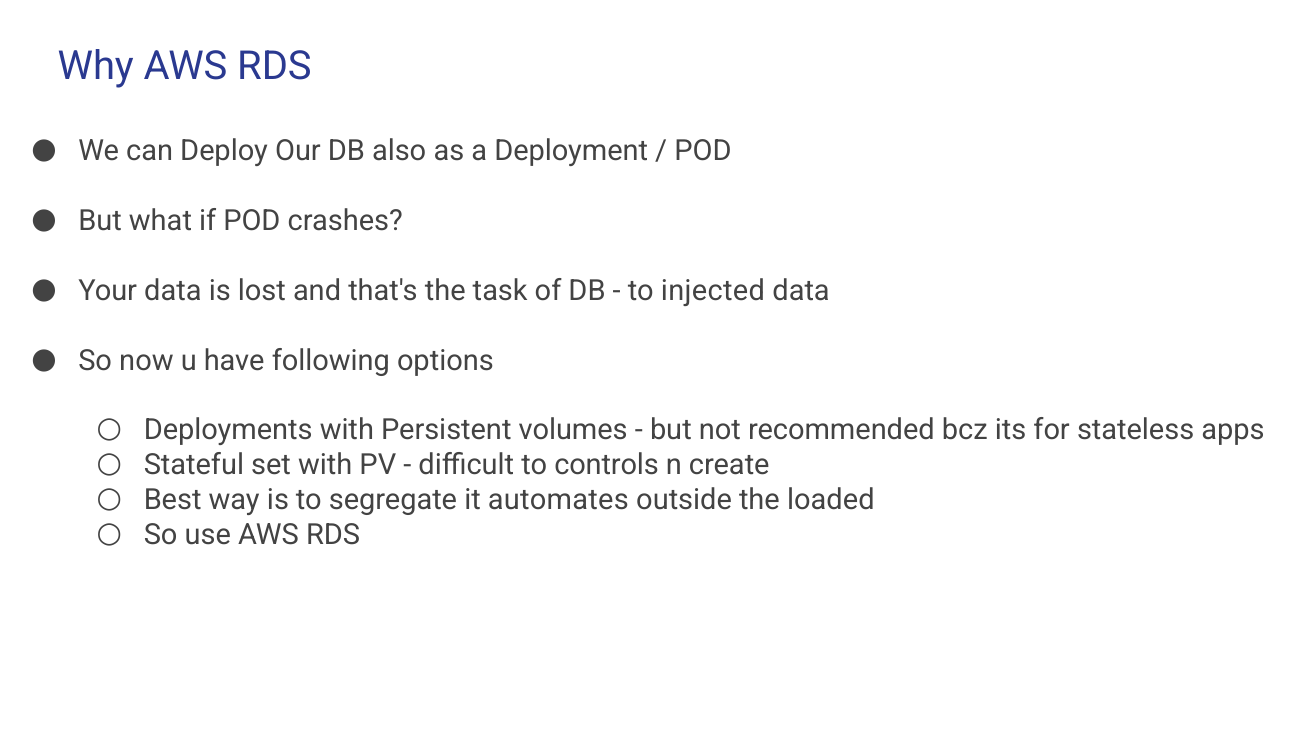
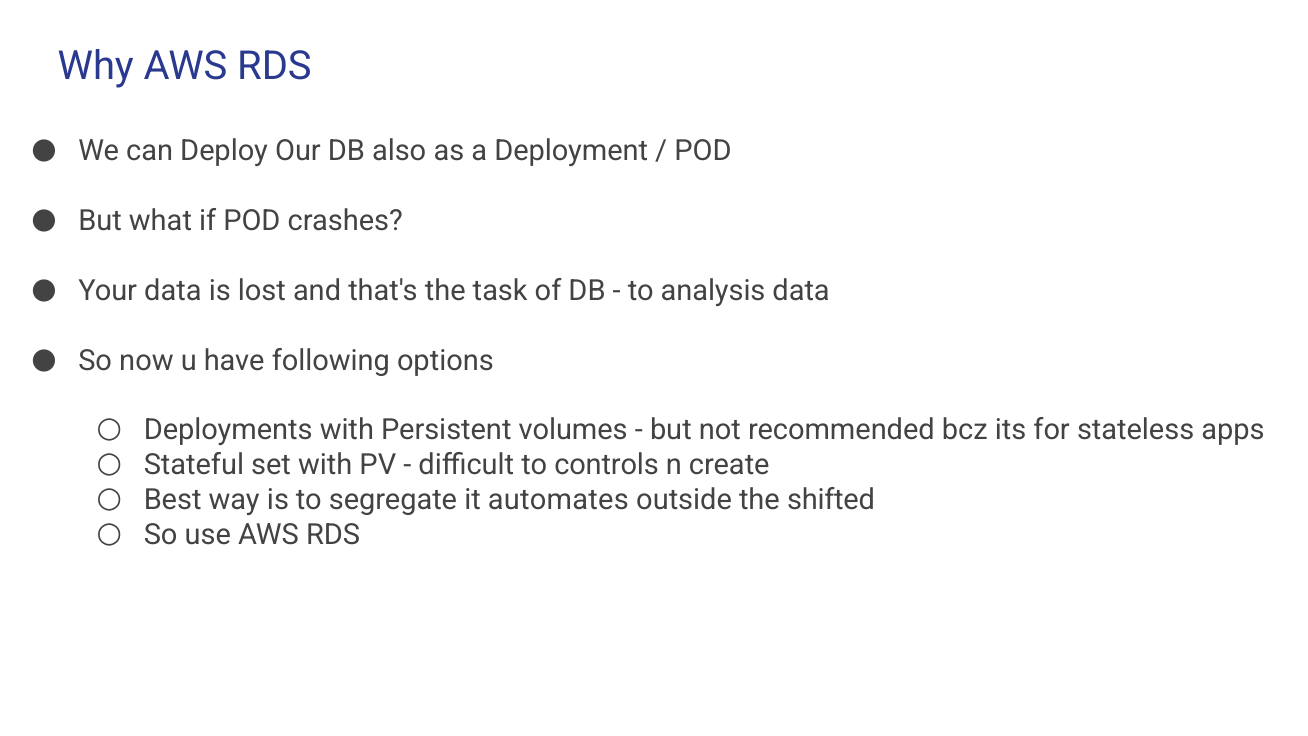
injected: injected -> analysis
loaded: loaded -> shifted
